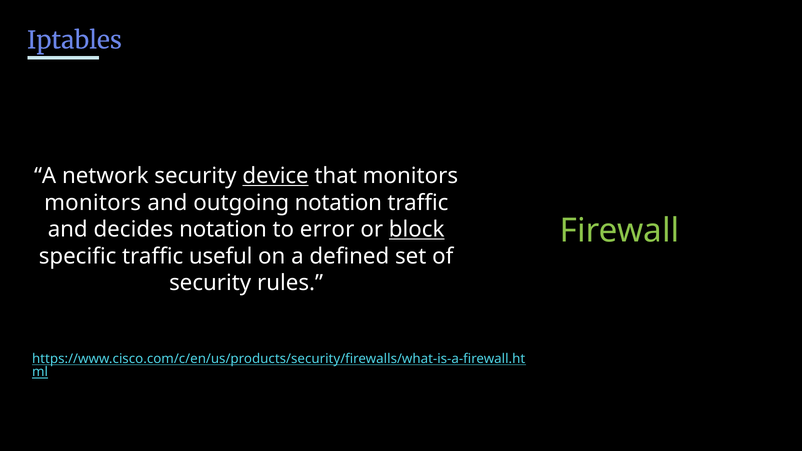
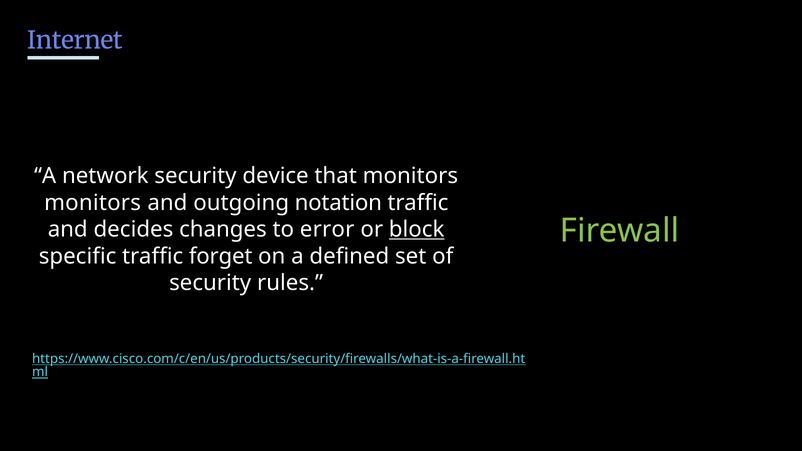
Iptables: Iptables -> Internet
device underline: present -> none
decides notation: notation -> changes
useful: useful -> forget
